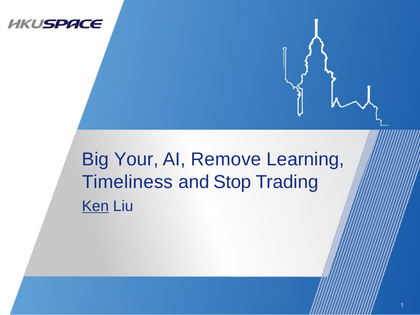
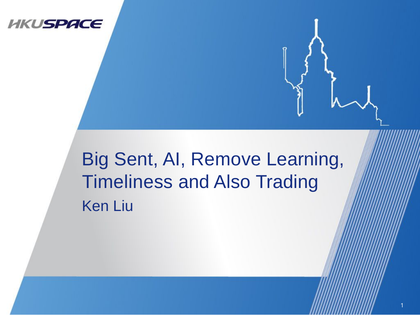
Your: Your -> Sent
Stop: Stop -> Also
Ken underline: present -> none
